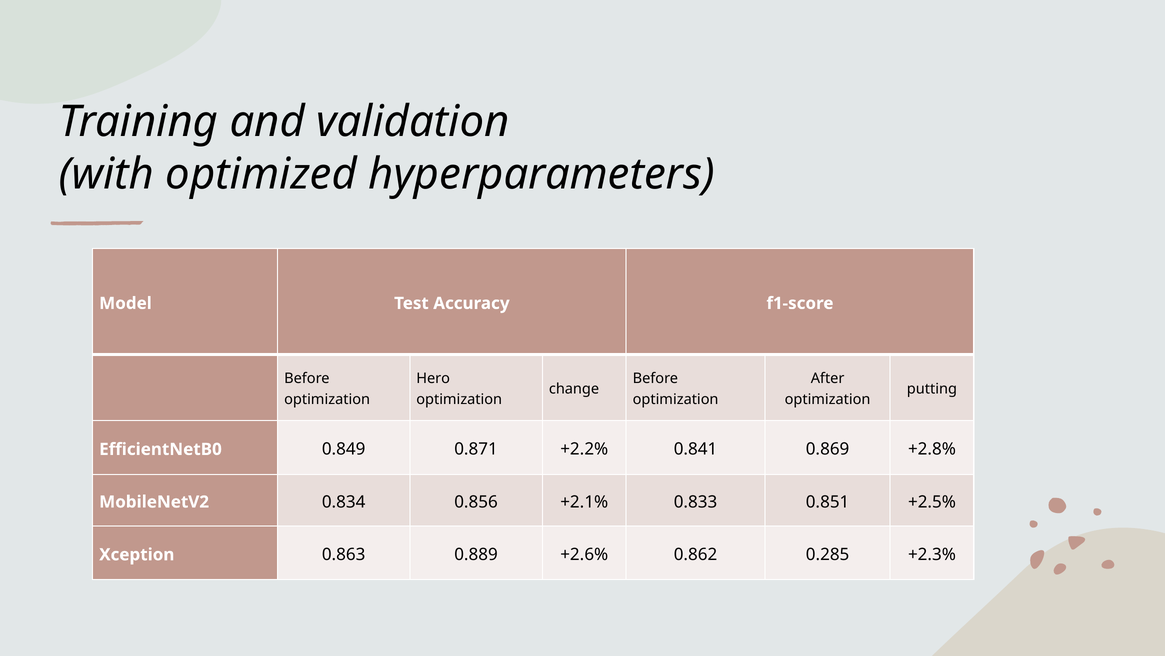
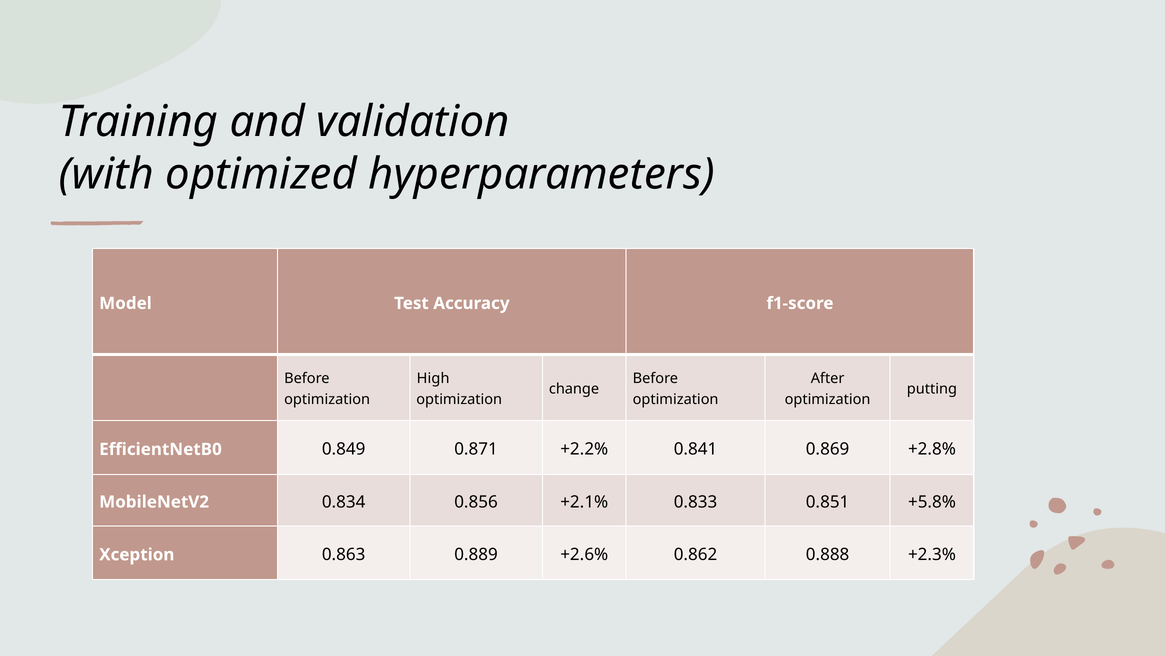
Hero: Hero -> High
+2.5%: +2.5% -> +5.8%
0.285: 0.285 -> 0.888
